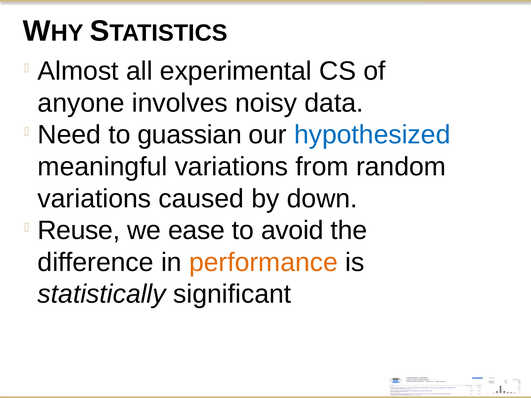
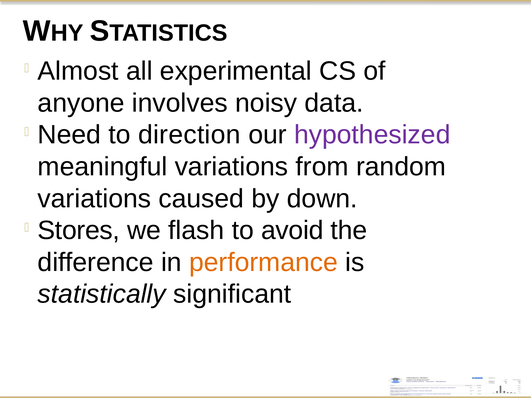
guassian: guassian -> direction
hypothesized colour: blue -> purple
Reuse: Reuse -> Stores
ease: ease -> flash
